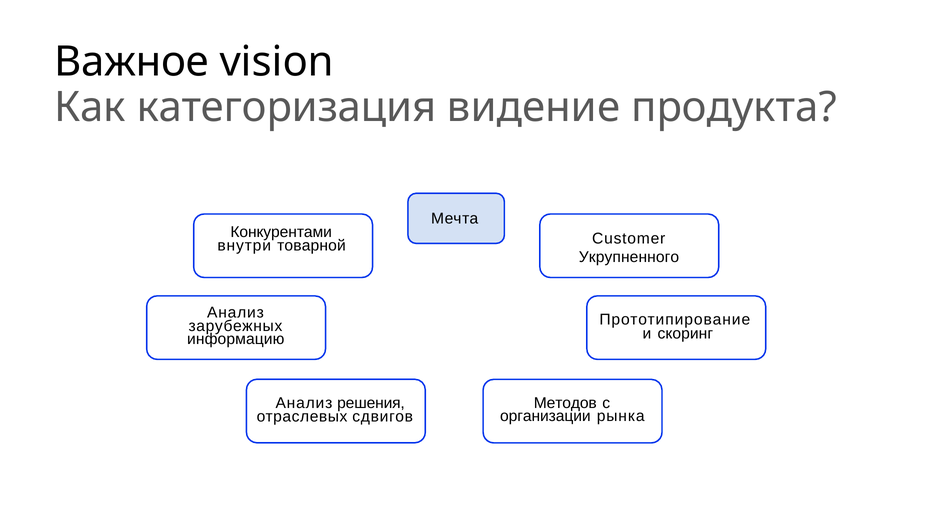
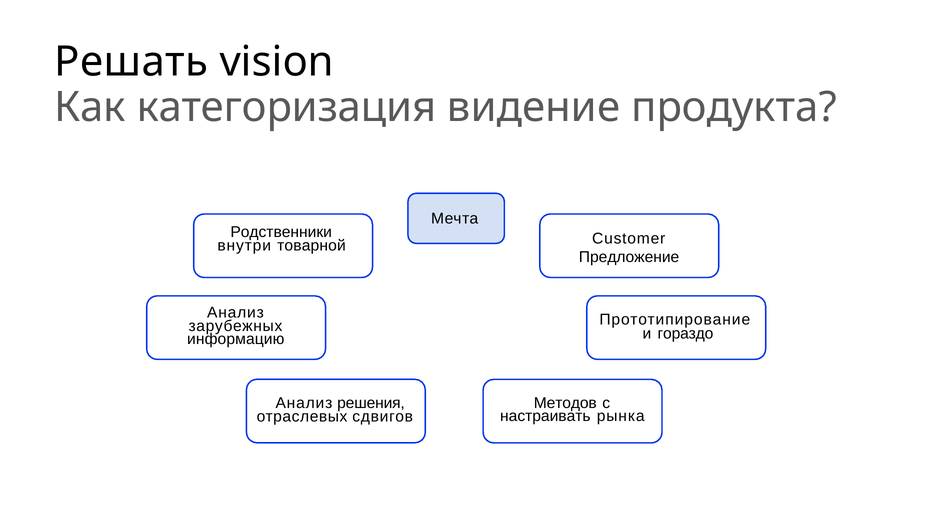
Важное: Важное -> Решать
Конкурентами: Конкурентами -> Родственники
Укрупненного: Укрупненного -> Предложение
скоринг: скоринг -> гораздо
организации: организации -> настраивать
